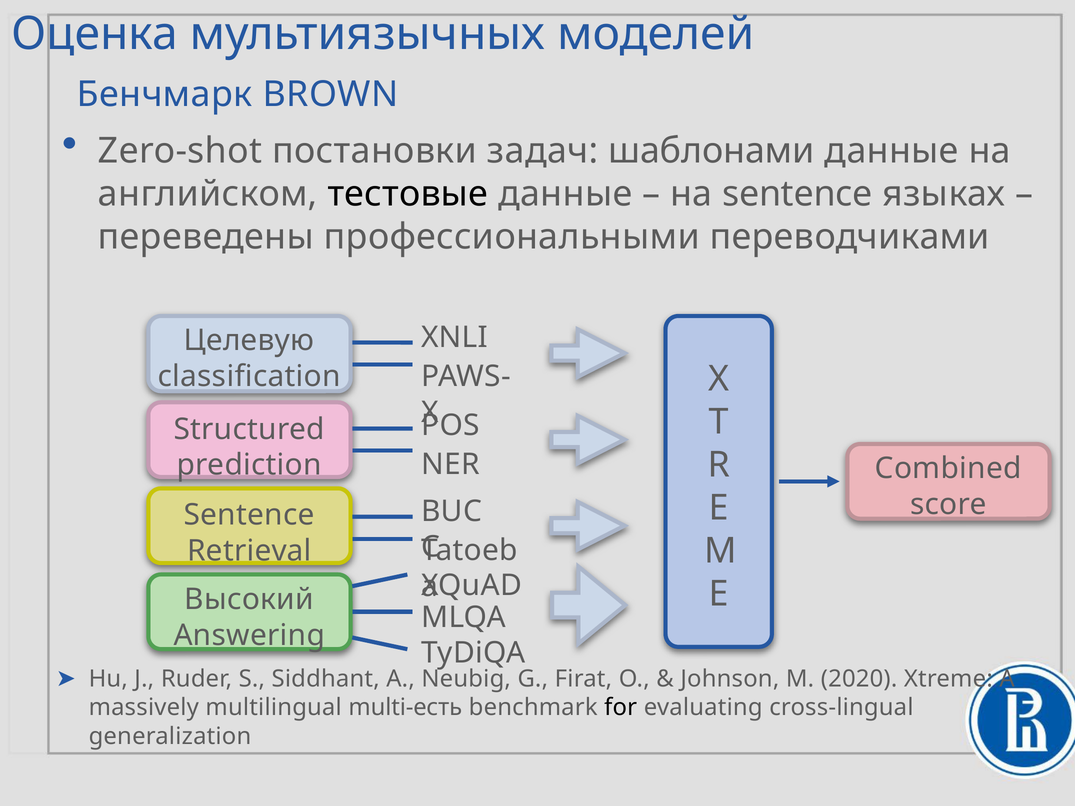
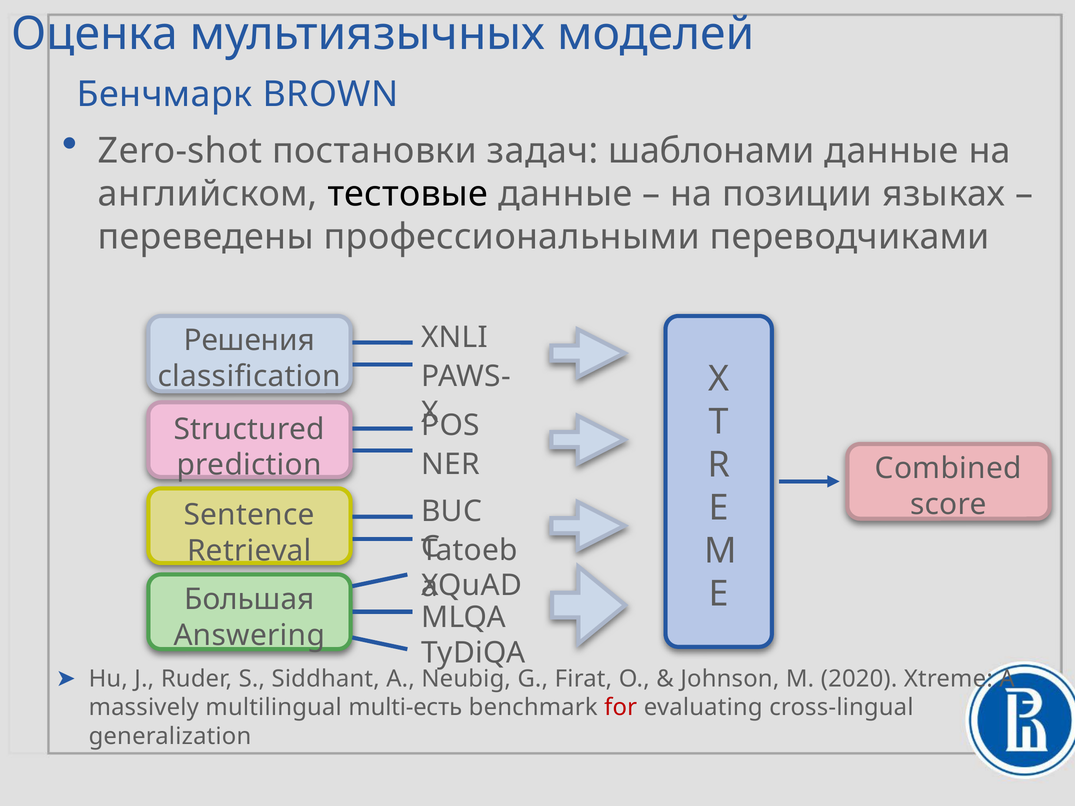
на sentence: sentence -> позиции
Целевую: Целевую -> Решения
Высокий: Высокий -> Большая
for colour: black -> red
